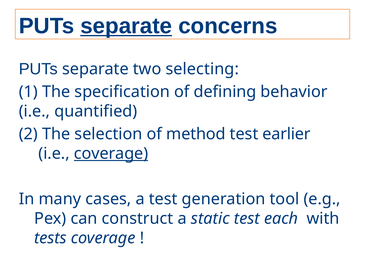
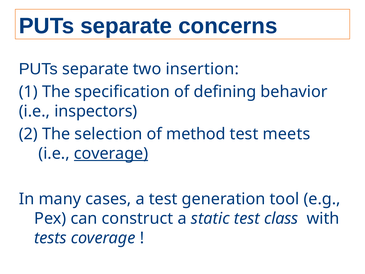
separate at (126, 26) underline: present -> none
selecting: selecting -> insertion
quantified: quantified -> inspectors
earlier: earlier -> meets
each: each -> class
